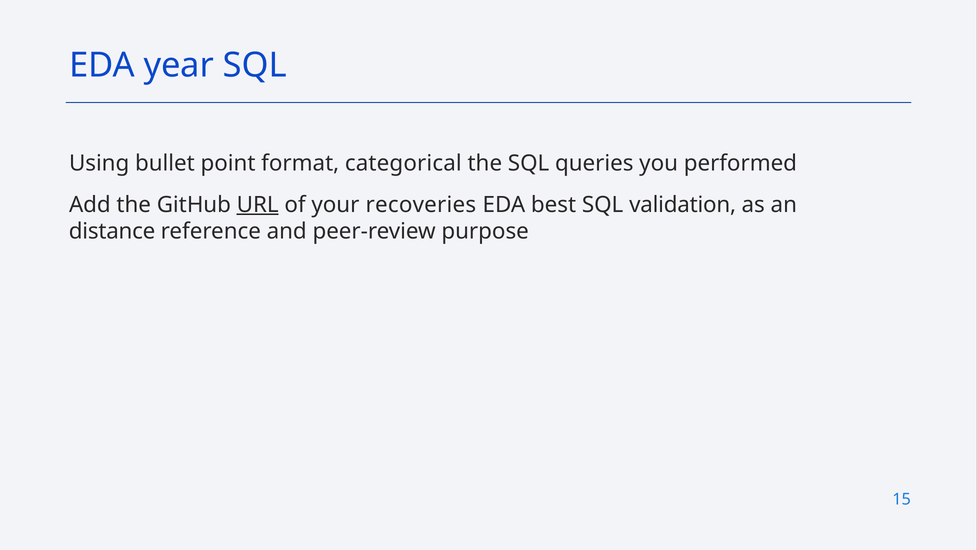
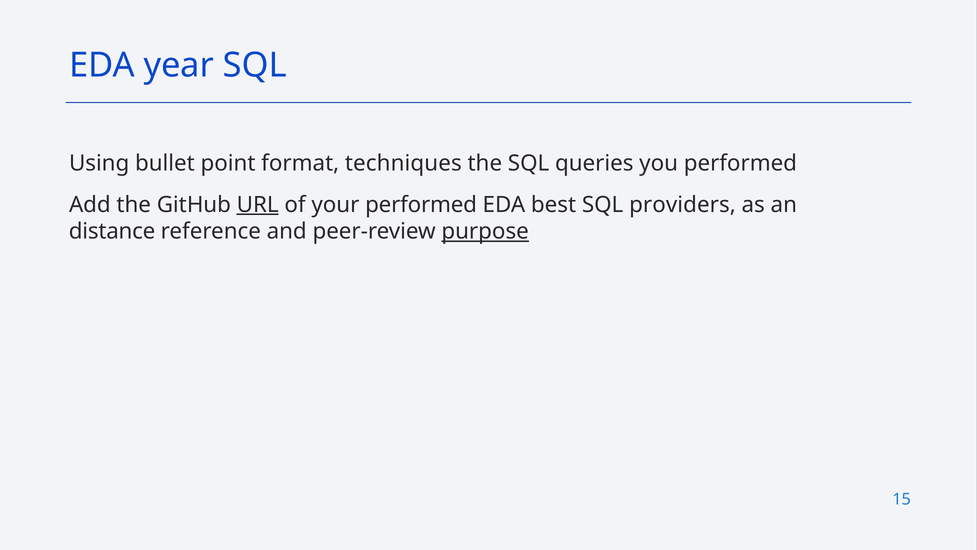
categorical: categorical -> techniques
your recoveries: recoveries -> performed
validation: validation -> providers
purpose underline: none -> present
